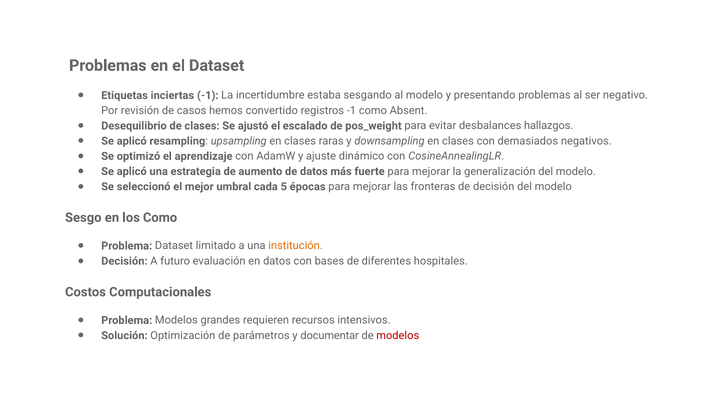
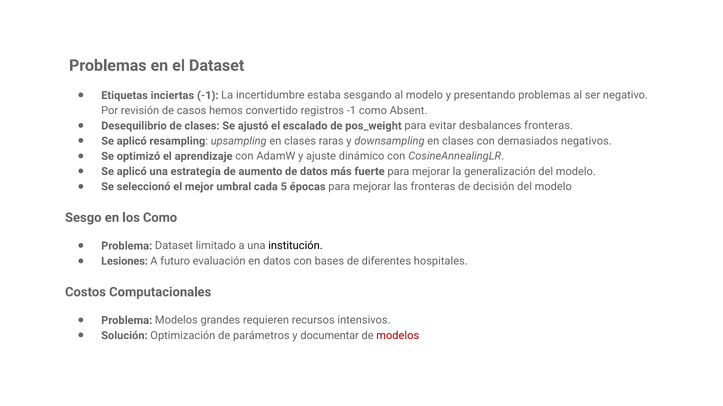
desbalances hallazgos: hallazgos -> fronteras
institución colour: orange -> black
Decisión at (124, 261): Decisión -> Lesiones
